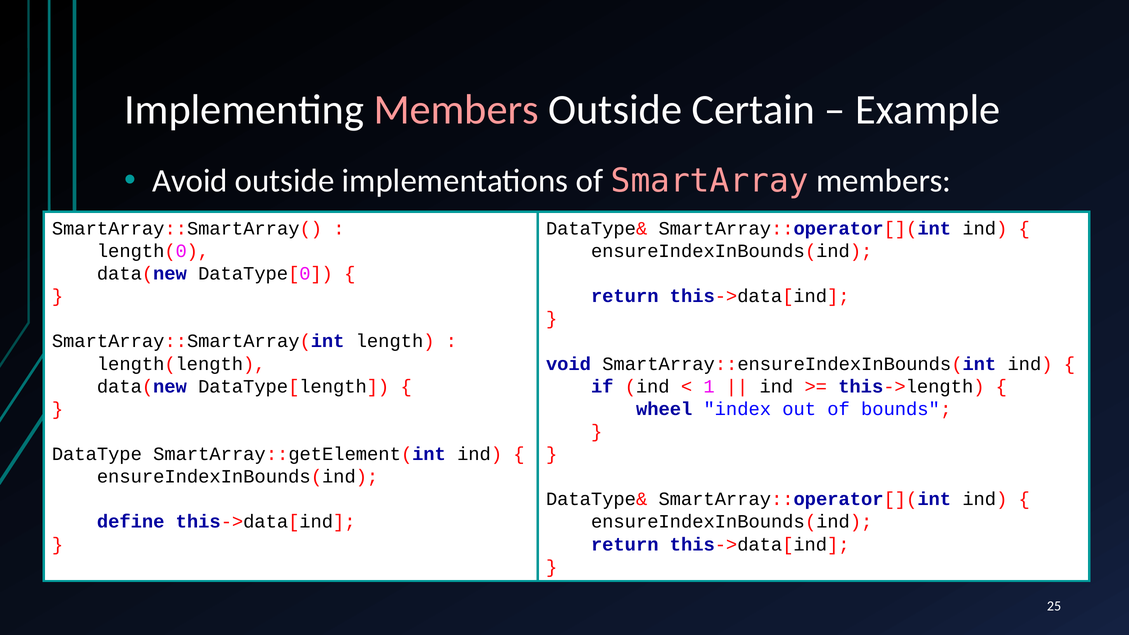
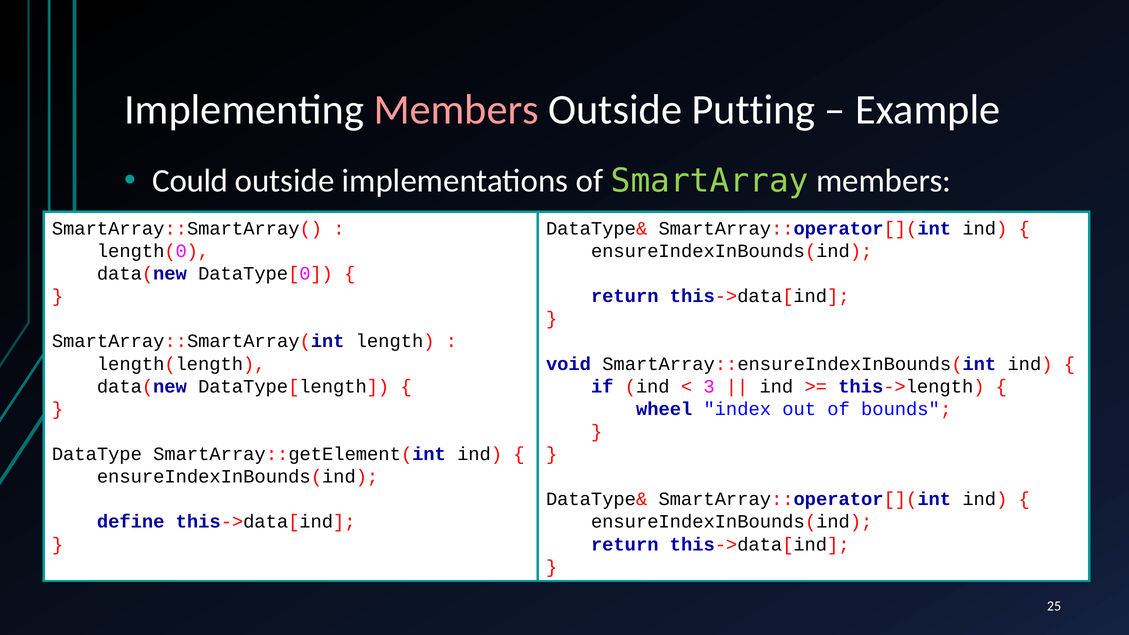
Certain: Certain -> Putting
Avoid: Avoid -> Could
SmartArray colour: pink -> light green
1: 1 -> 3
